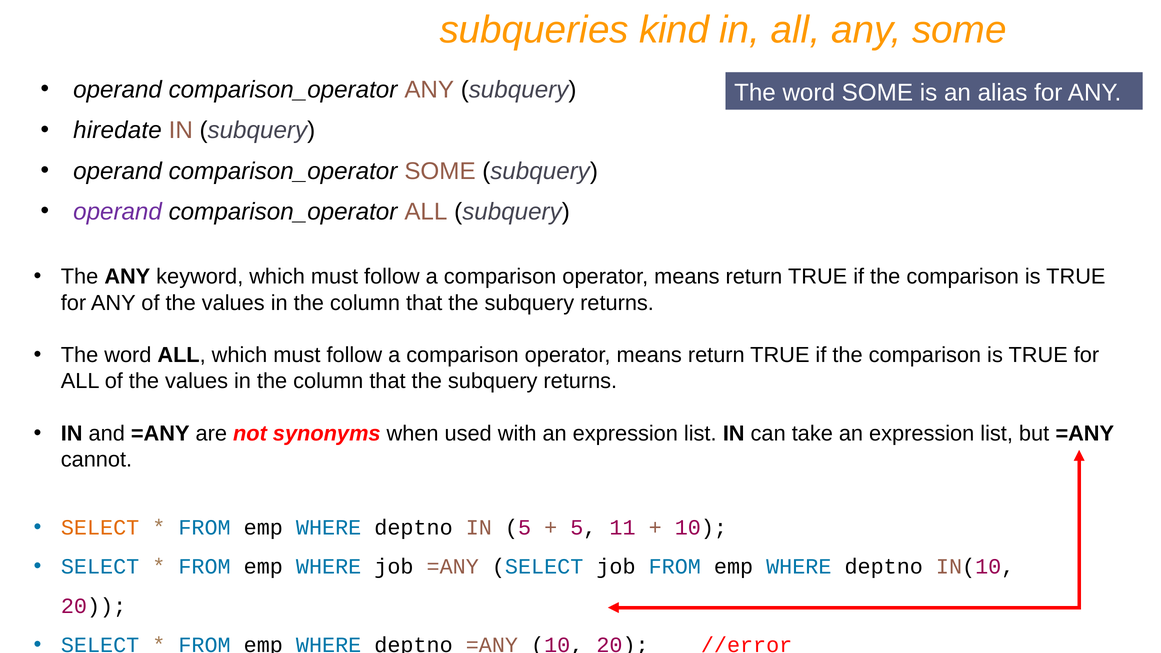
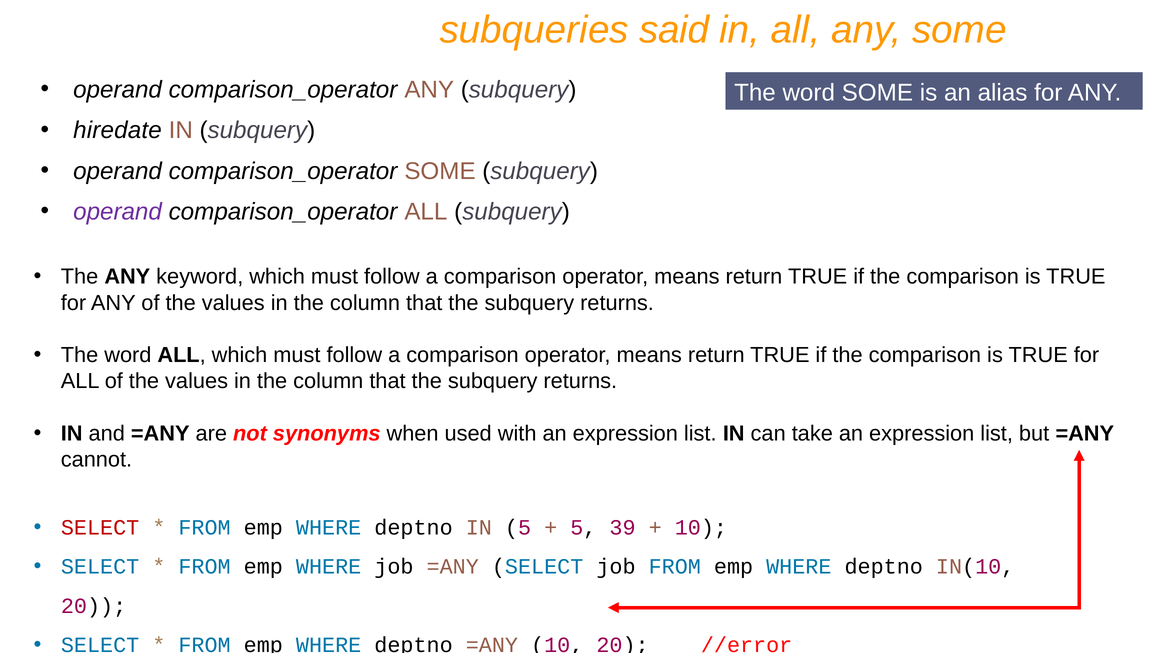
kind: kind -> said
SELECT at (100, 528) colour: orange -> red
11: 11 -> 39
